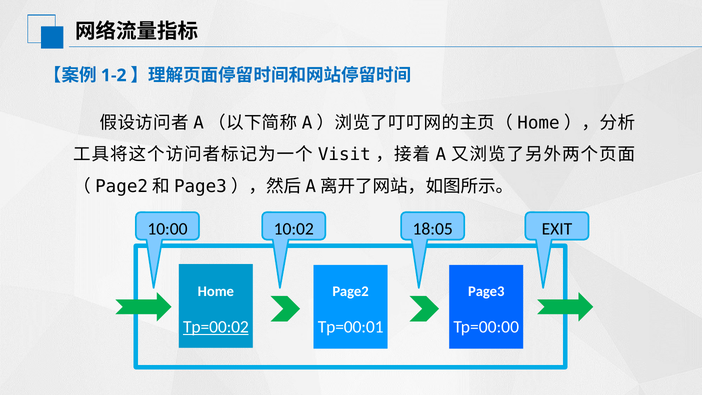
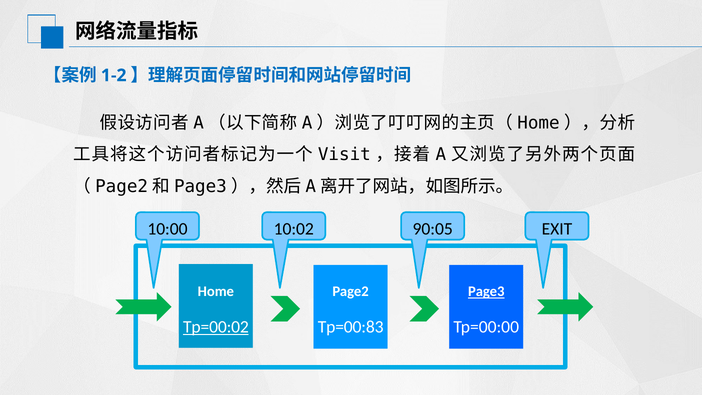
18:05: 18:05 -> 90:05
Page3 underline: none -> present
Tp=00:01: Tp=00:01 -> Tp=00:83
